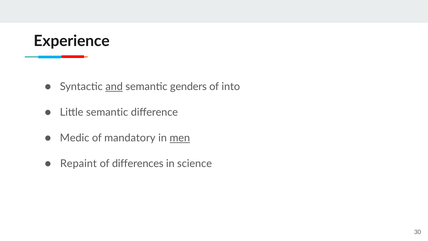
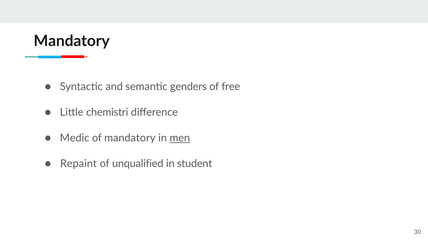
Experience at (72, 41): Experience -> Mandatory
and underline: present -> none
into: into -> free
Little semantic: semantic -> chemistri
differences: differences -> unqualified
science: science -> student
